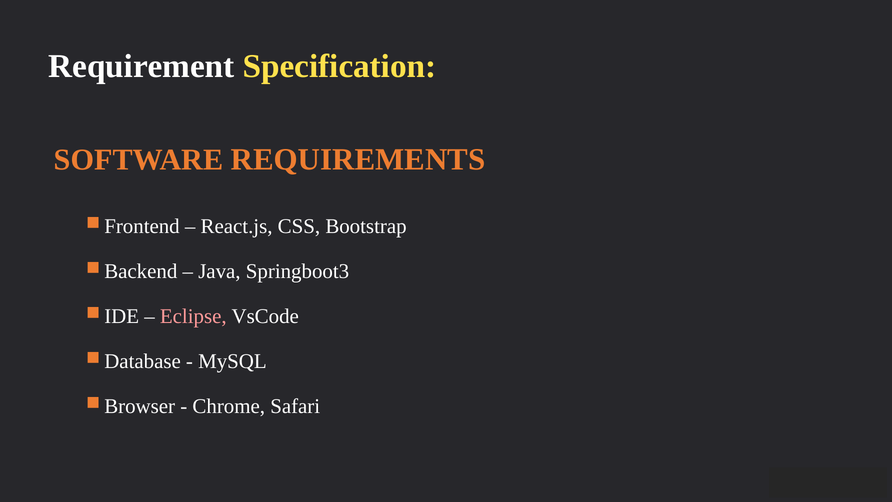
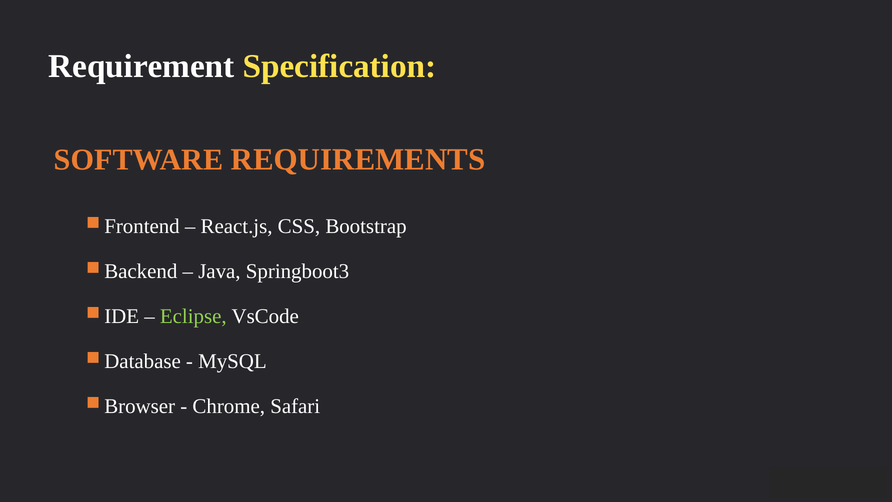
Eclipse colour: pink -> light green
